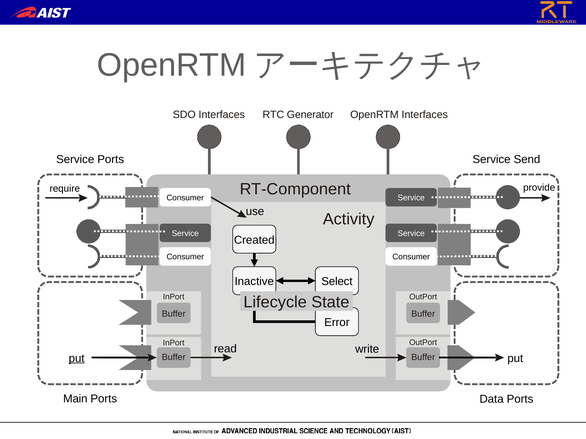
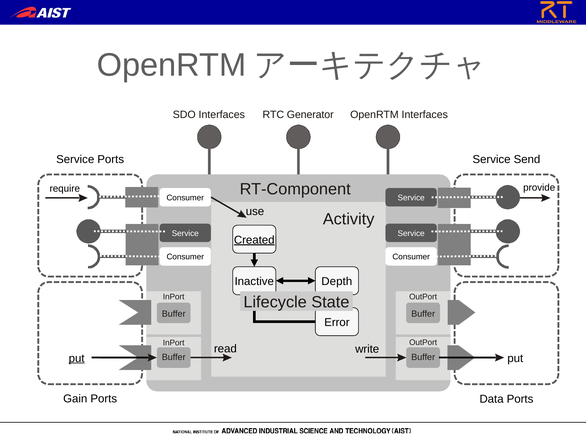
Created underline: none -> present
Select: Select -> Depth
Main: Main -> Gain
